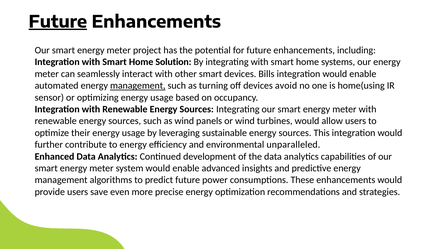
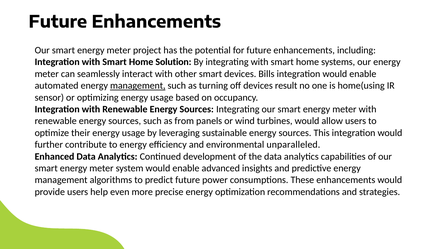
Future at (58, 22) underline: present -> none
avoid: avoid -> result
as wind: wind -> from
save: save -> help
